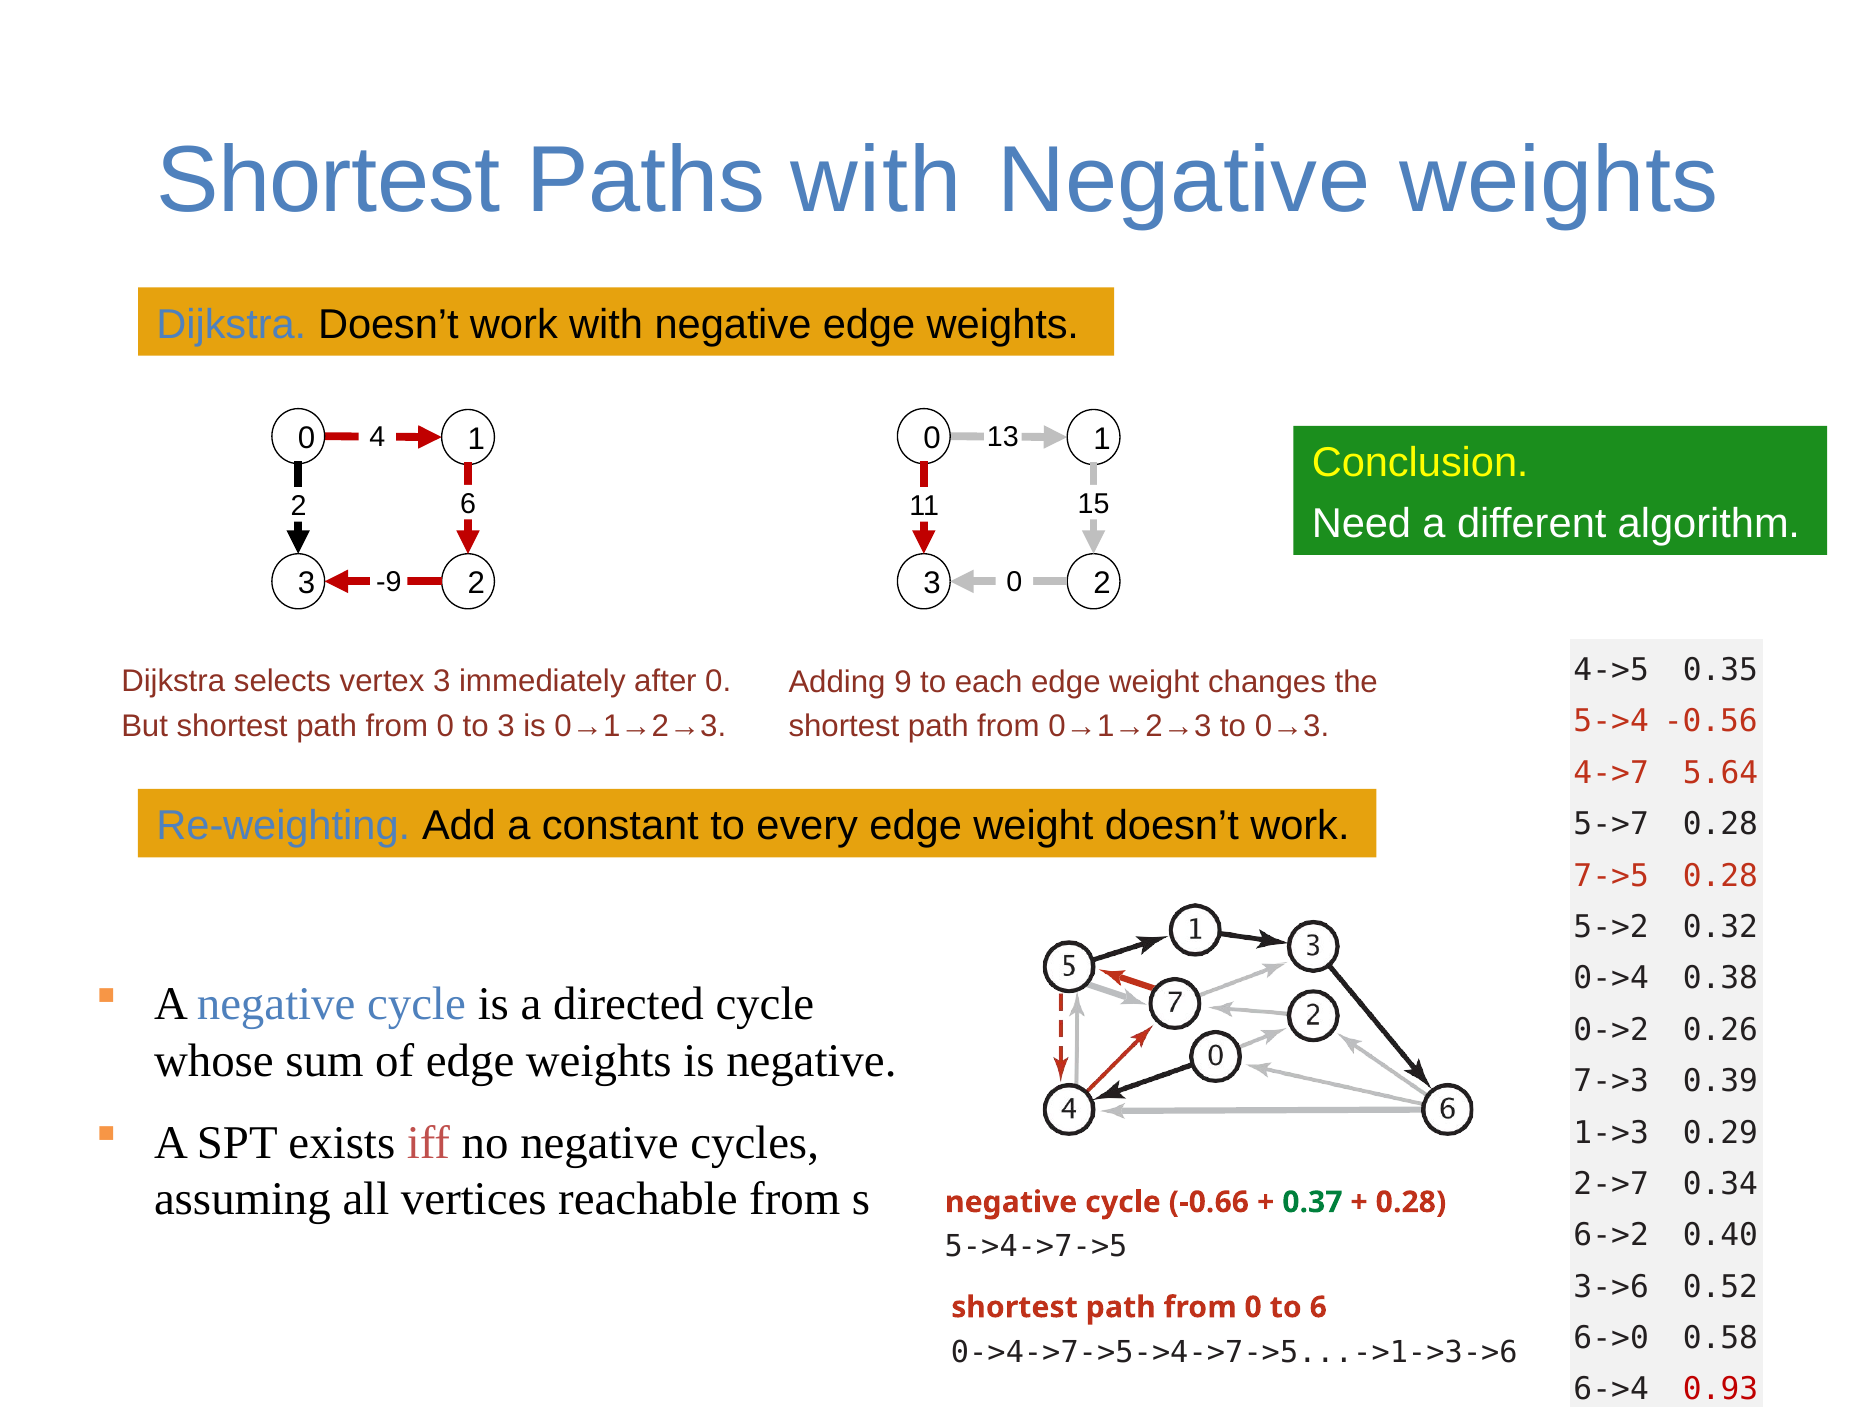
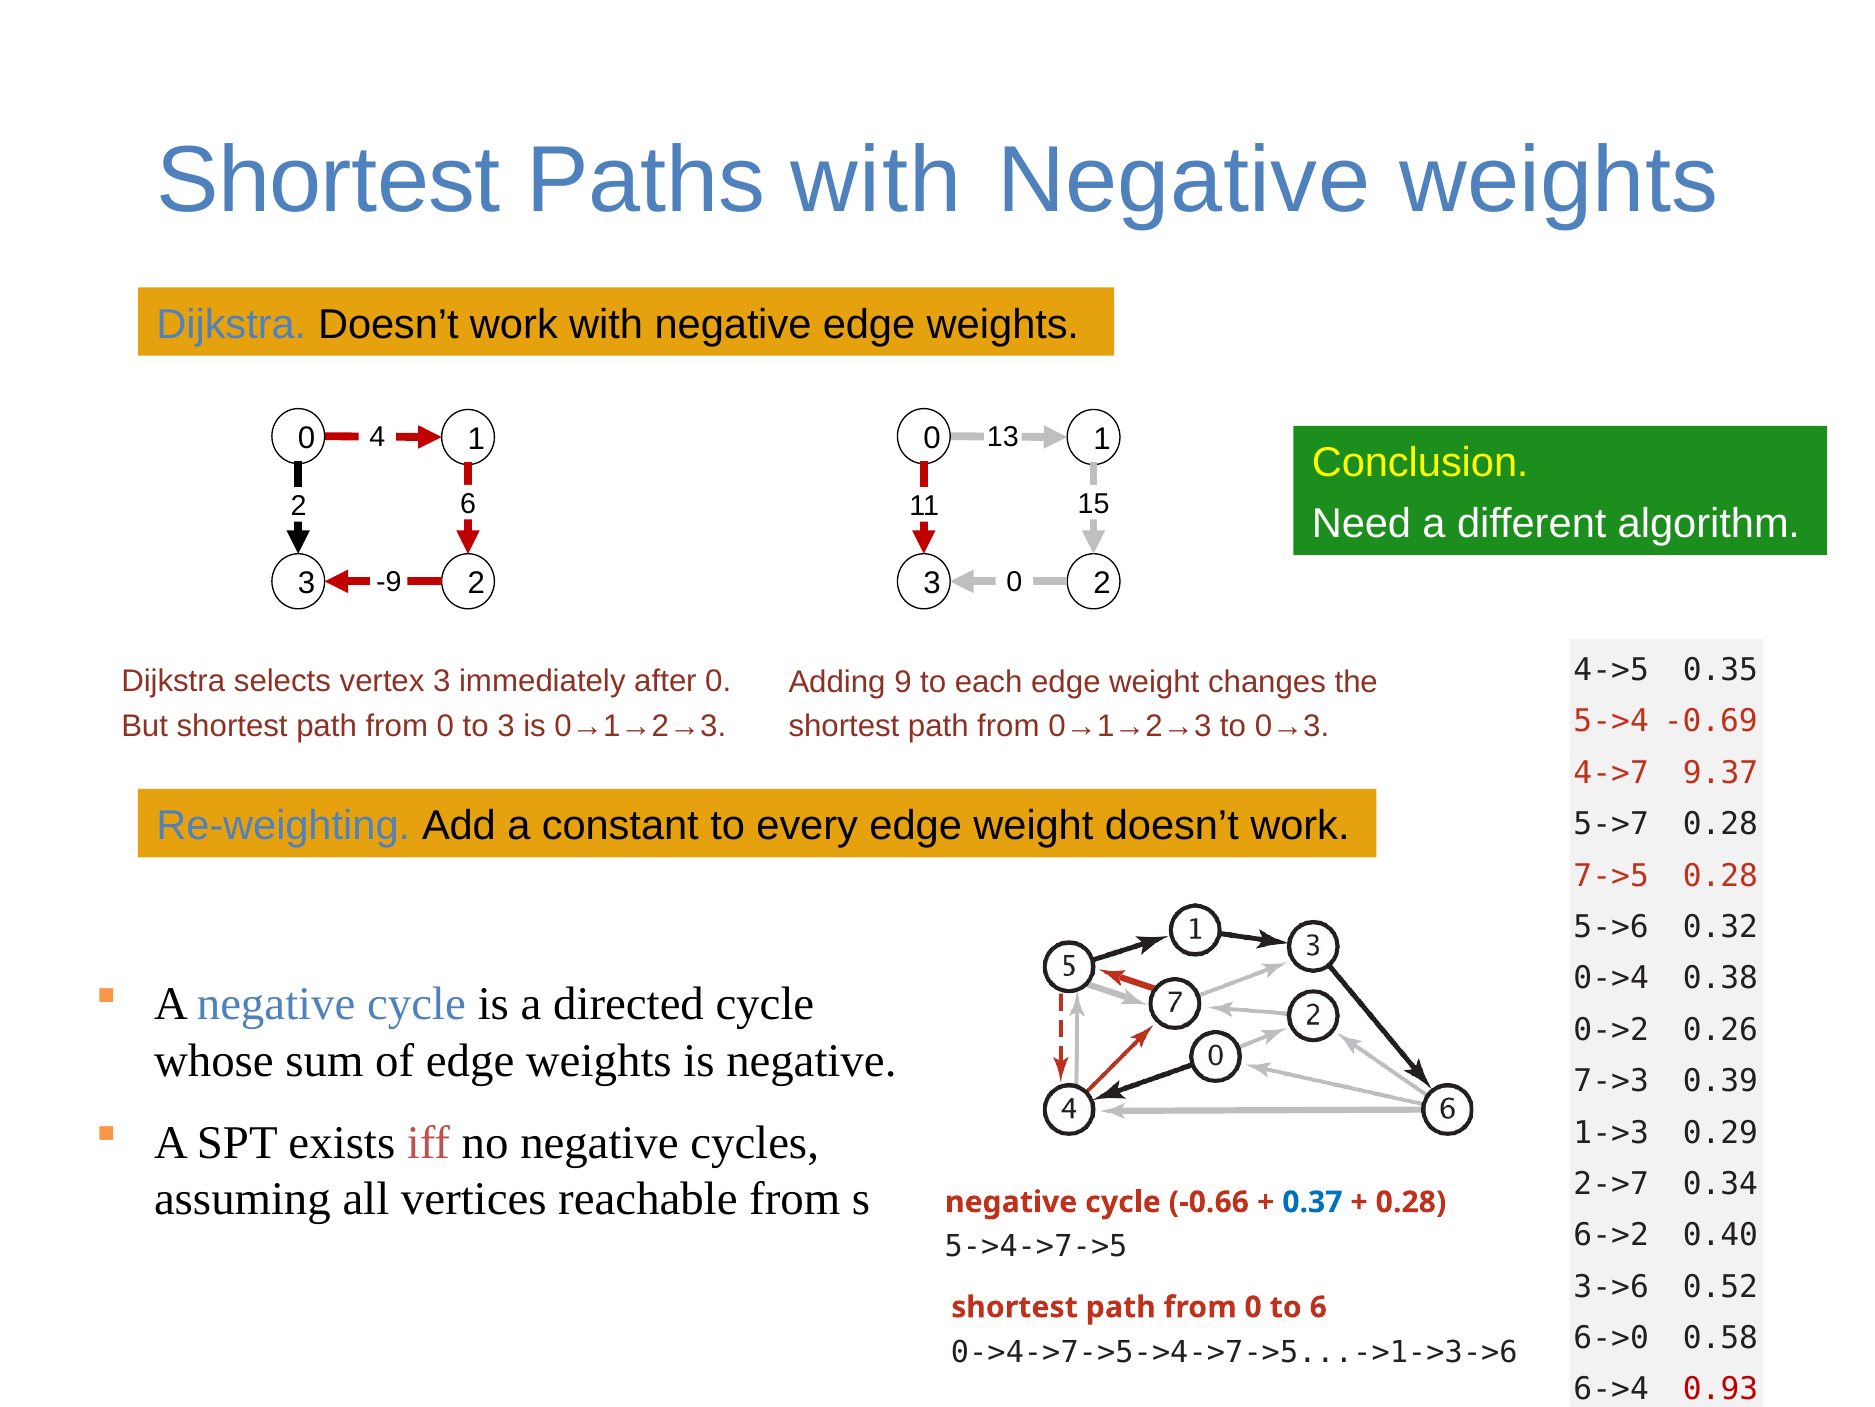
-0.56: -0.56 -> -0.69
5.64: 5.64 -> 9.37
5->2: 5->2 -> 5->6
0.37 colour: green -> blue
